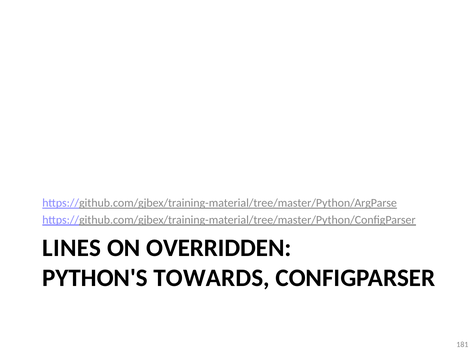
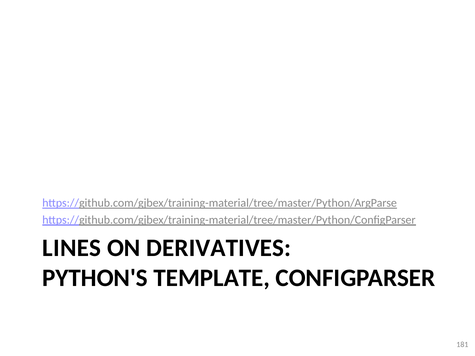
OVERRIDDEN: OVERRIDDEN -> DERIVATIVES
TOWARDS: TOWARDS -> TEMPLATE
